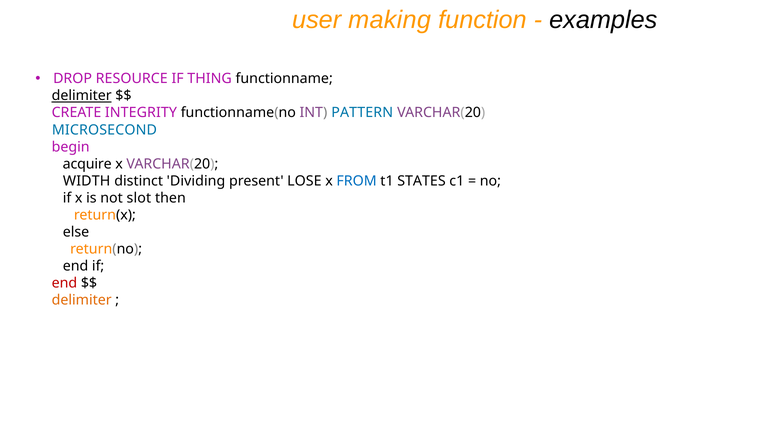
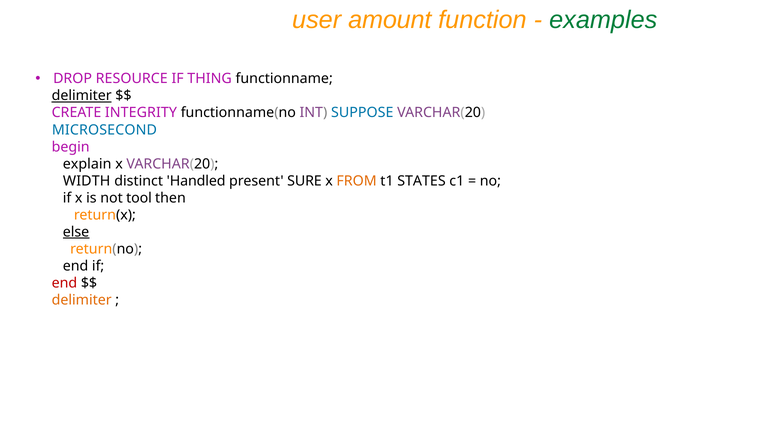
making: making -> amount
examples colour: black -> green
PATTERN: PATTERN -> SUPPOSE
acquire: acquire -> explain
Dividing: Dividing -> Handled
LOSE: LOSE -> SURE
FROM colour: blue -> orange
slot: slot -> tool
else underline: none -> present
